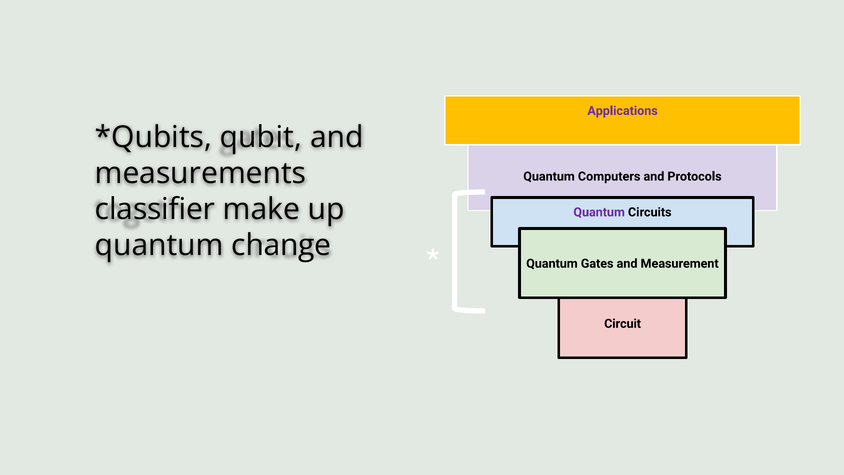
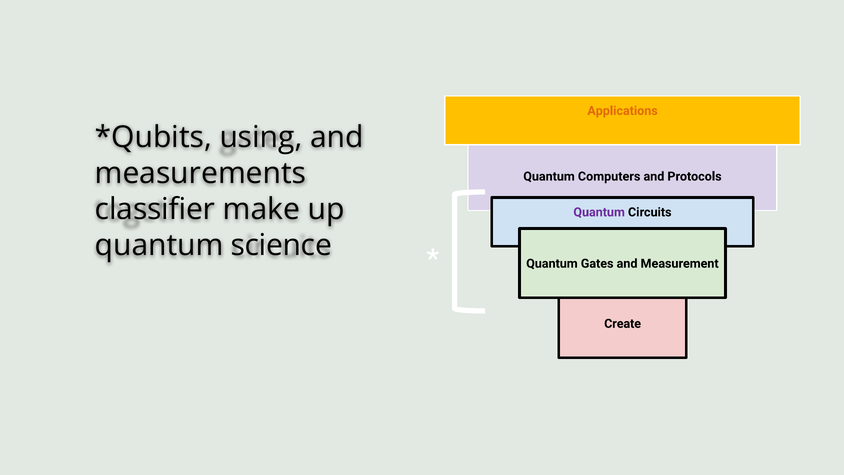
Applications colour: purple -> orange
qubit: qubit -> using
change: change -> science
Circuit: Circuit -> Create
